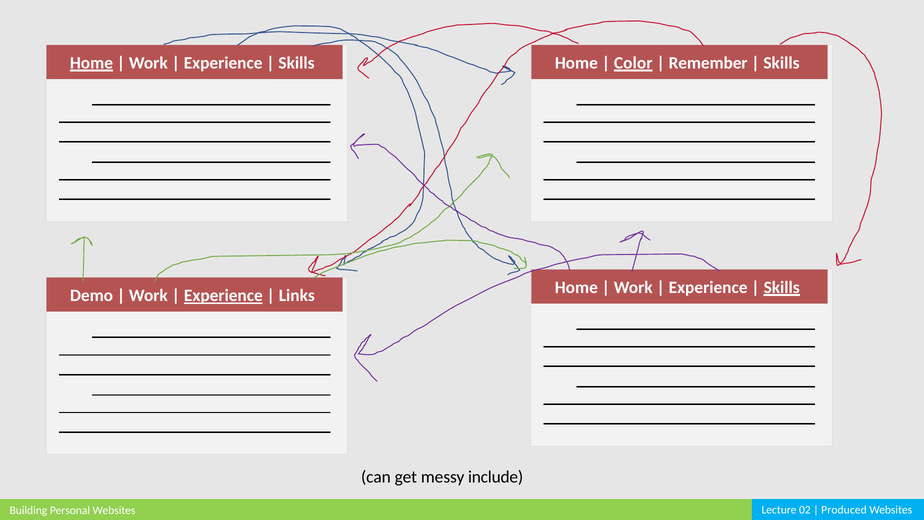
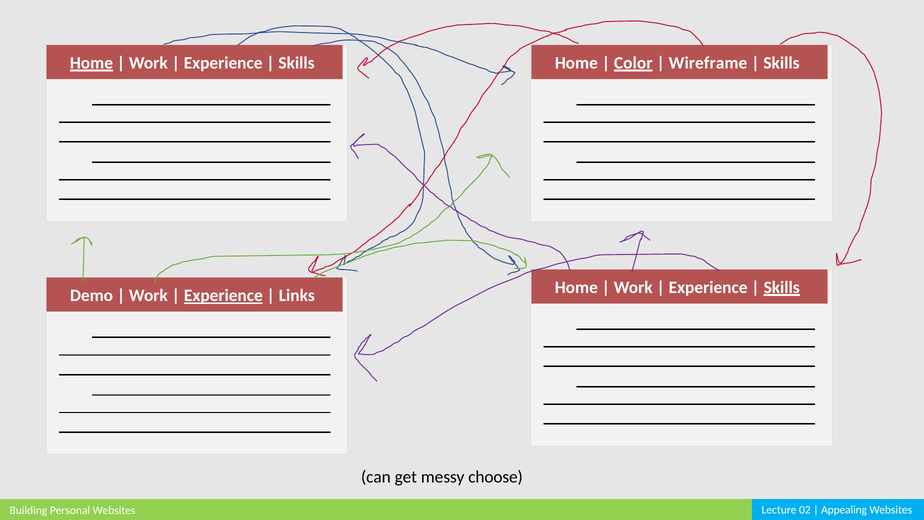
Remember: Remember -> Wireframe
include: include -> choose
Produced: Produced -> Appealing
